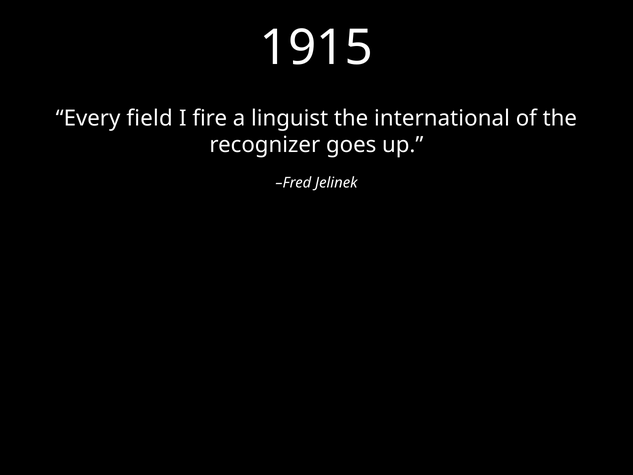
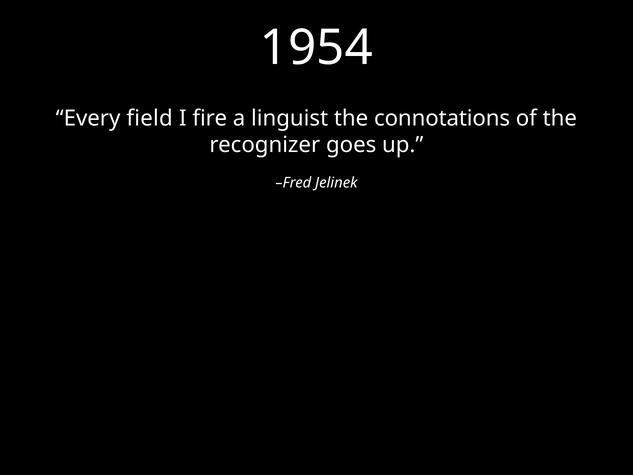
1915: 1915 -> 1954
international: international -> connotations
